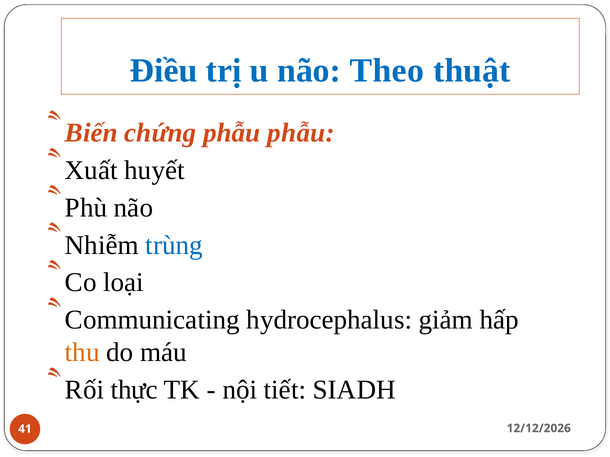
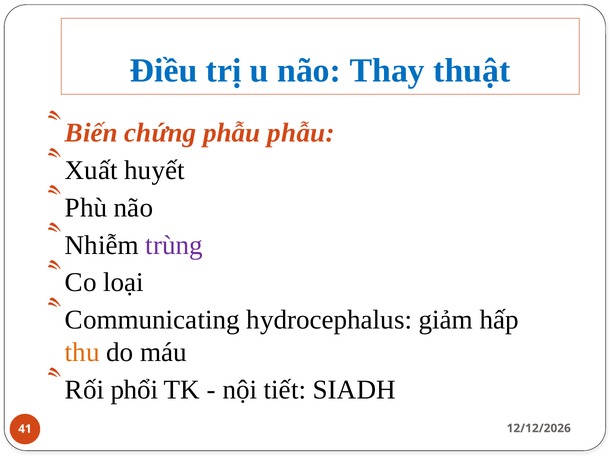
Theo: Theo -> Thay
trùng colour: blue -> purple
thực: thực -> phổi
